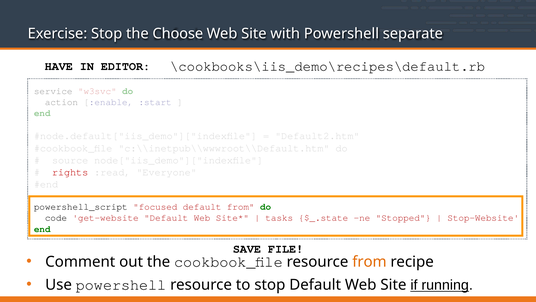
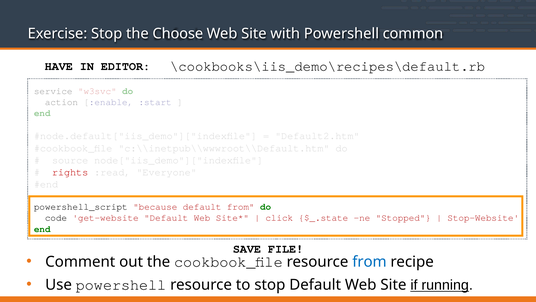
separate: separate -> common
focused: focused -> because
tasks: tasks -> click
from at (369, 261) colour: orange -> blue
